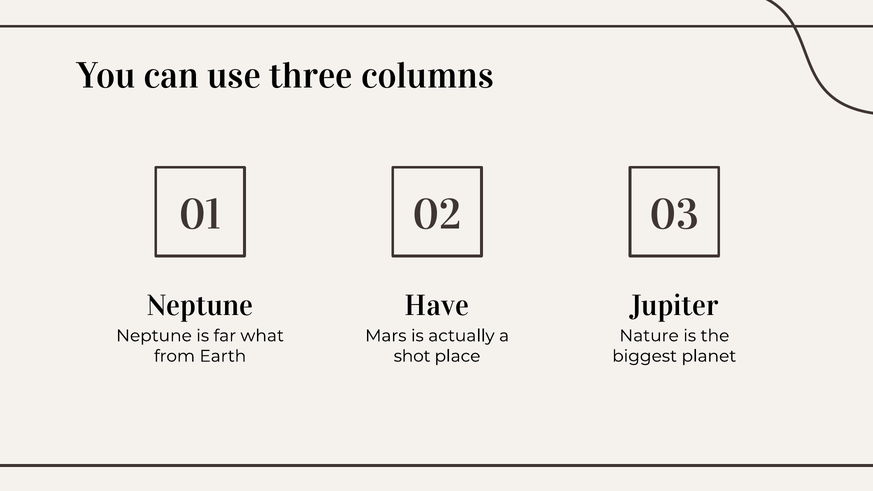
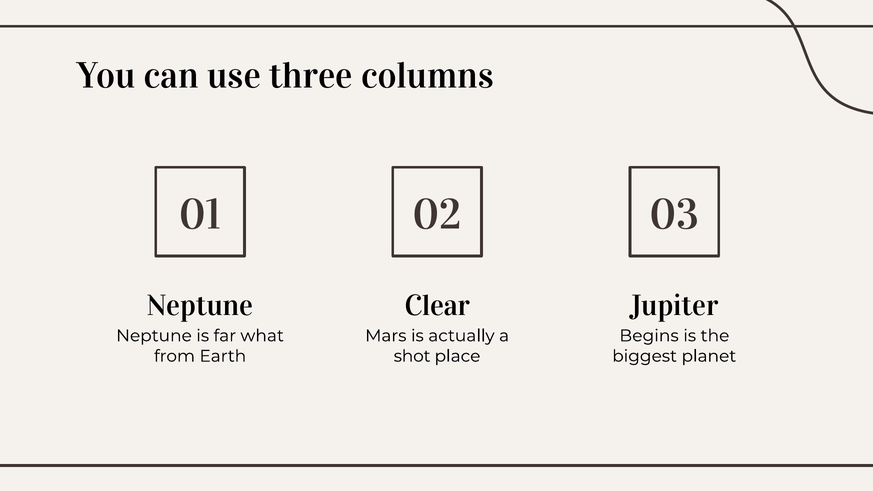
Have: Have -> Clear
Nature: Nature -> Begins
